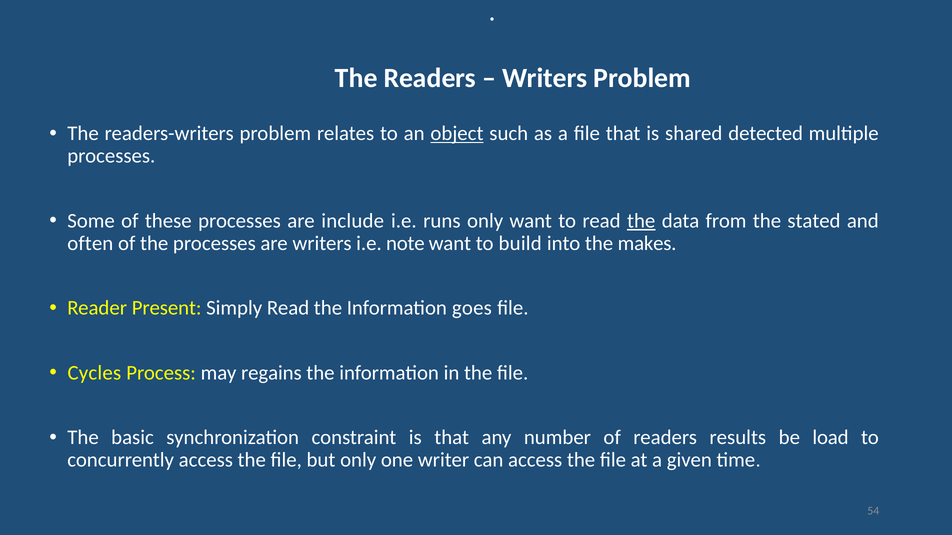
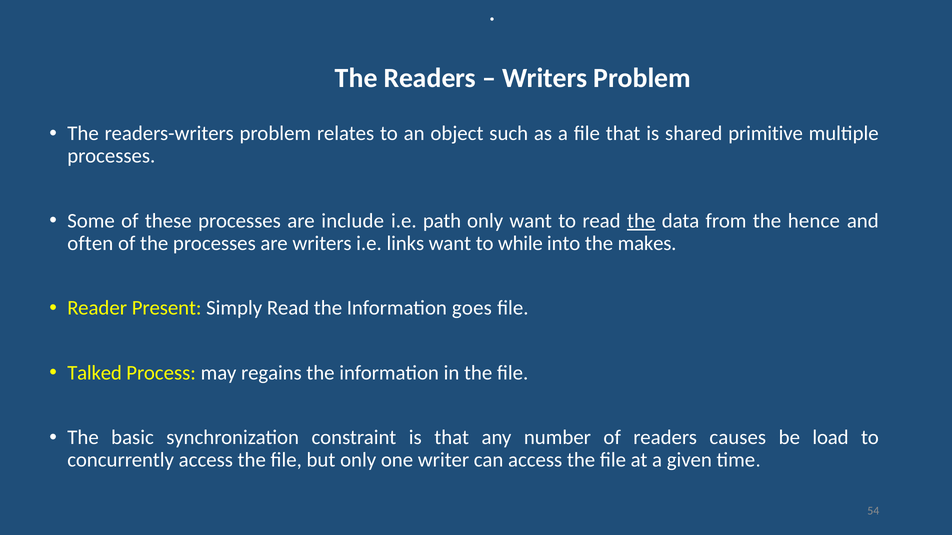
object underline: present -> none
detected: detected -> primitive
runs: runs -> path
stated: stated -> hence
note: note -> links
build: build -> while
Cycles: Cycles -> Talked
results: results -> causes
